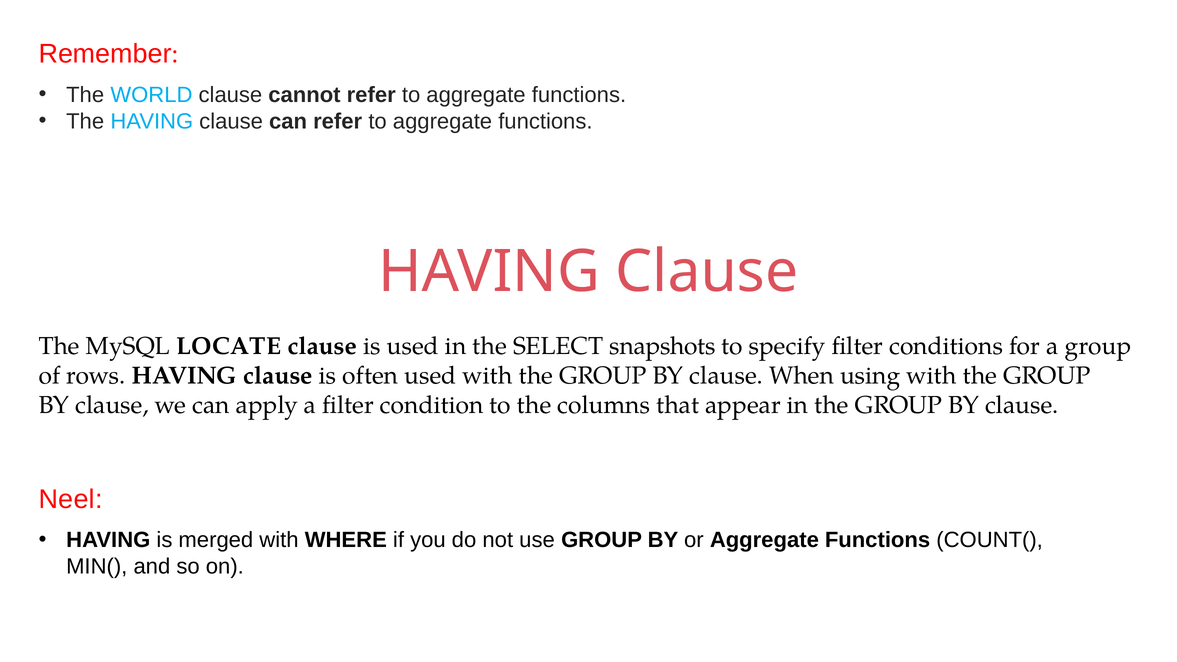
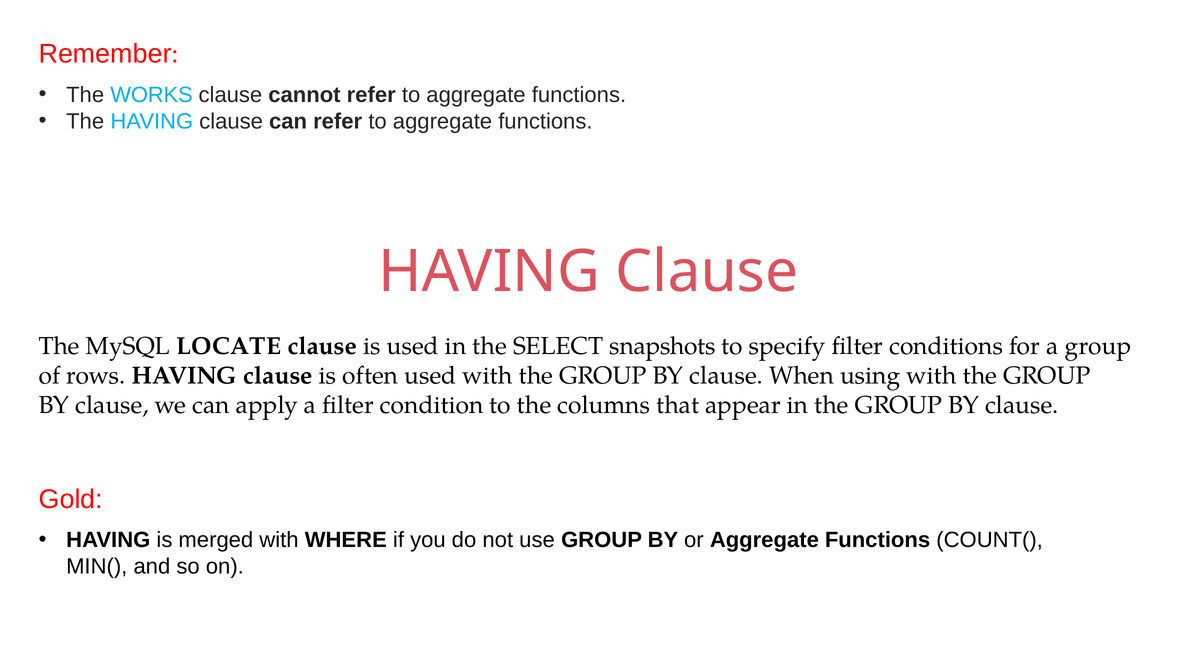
WORLD: WORLD -> WORKS
Neel: Neel -> Gold
